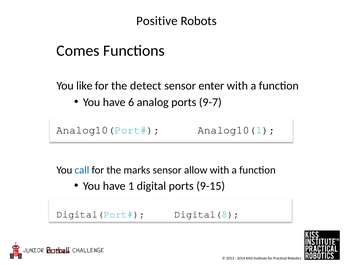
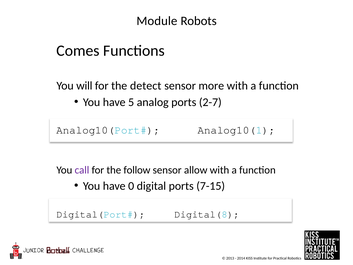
Positive: Positive -> Module
like: like -> will
enter: enter -> more
6: 6 -> 5
9-7: 9-7 -> 2-7
call colour: blue -> purple
marks: marks -> follow
1: 1 -> 0
9-15: 9-15 -> 7-15
